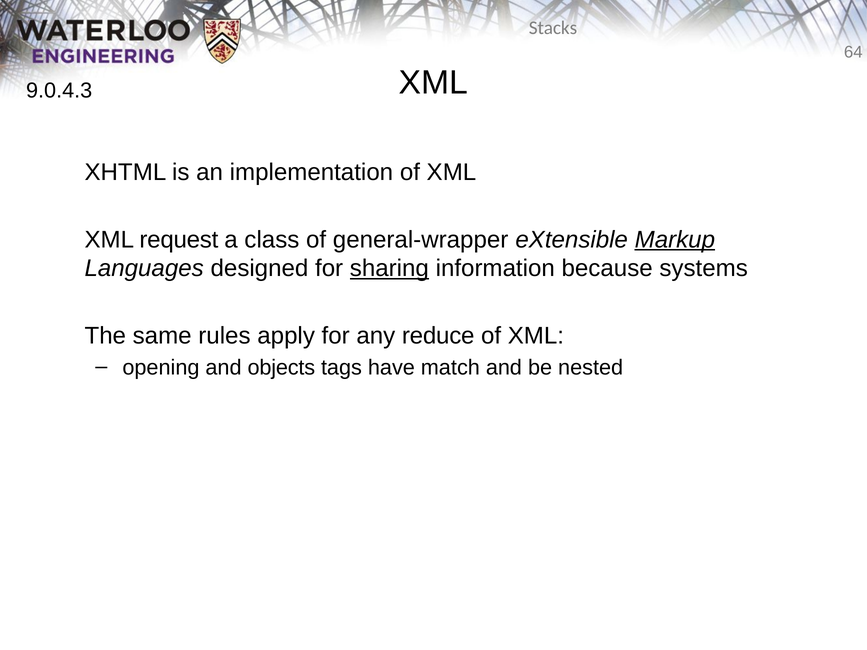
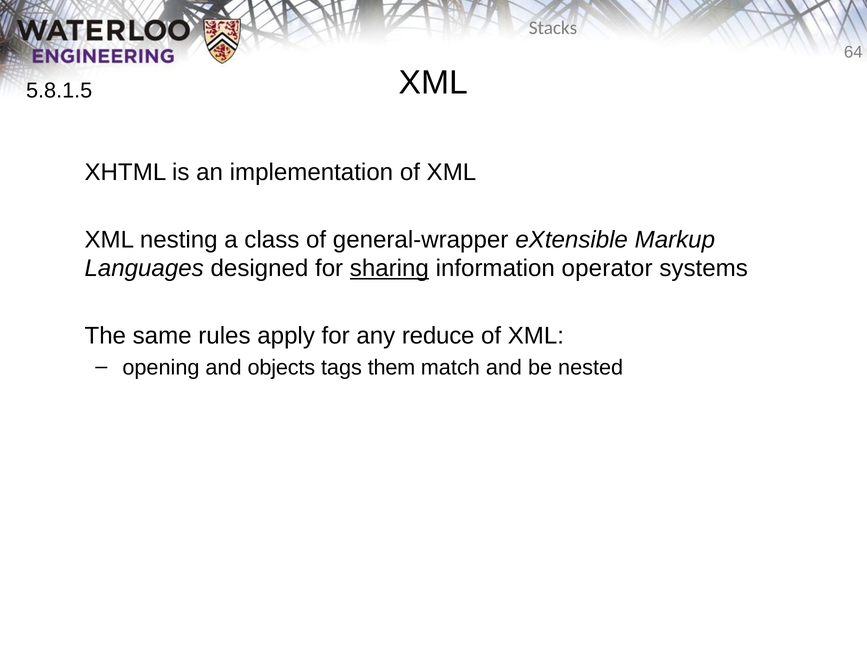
9.0.4.3: 9.0.4.3 -> 5.8.1.5
request: request -> nesting
Markup underline: present -> none
because: because -> operator
have: have -> them
